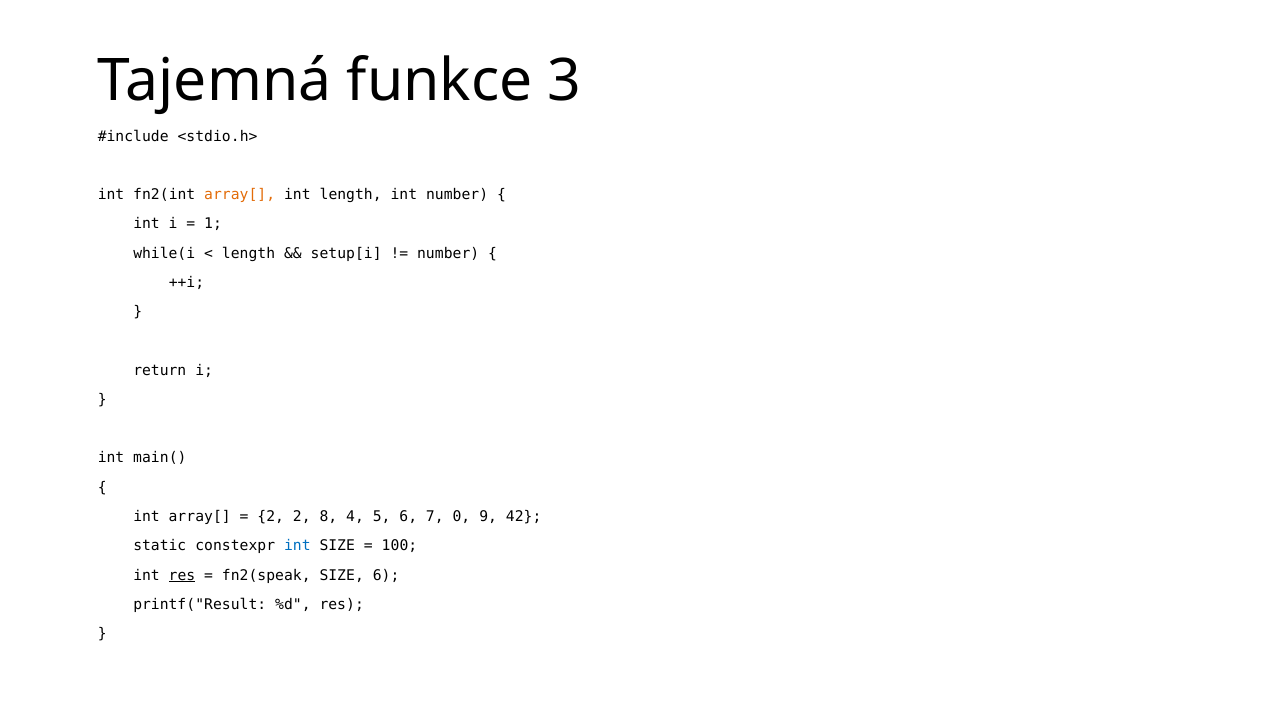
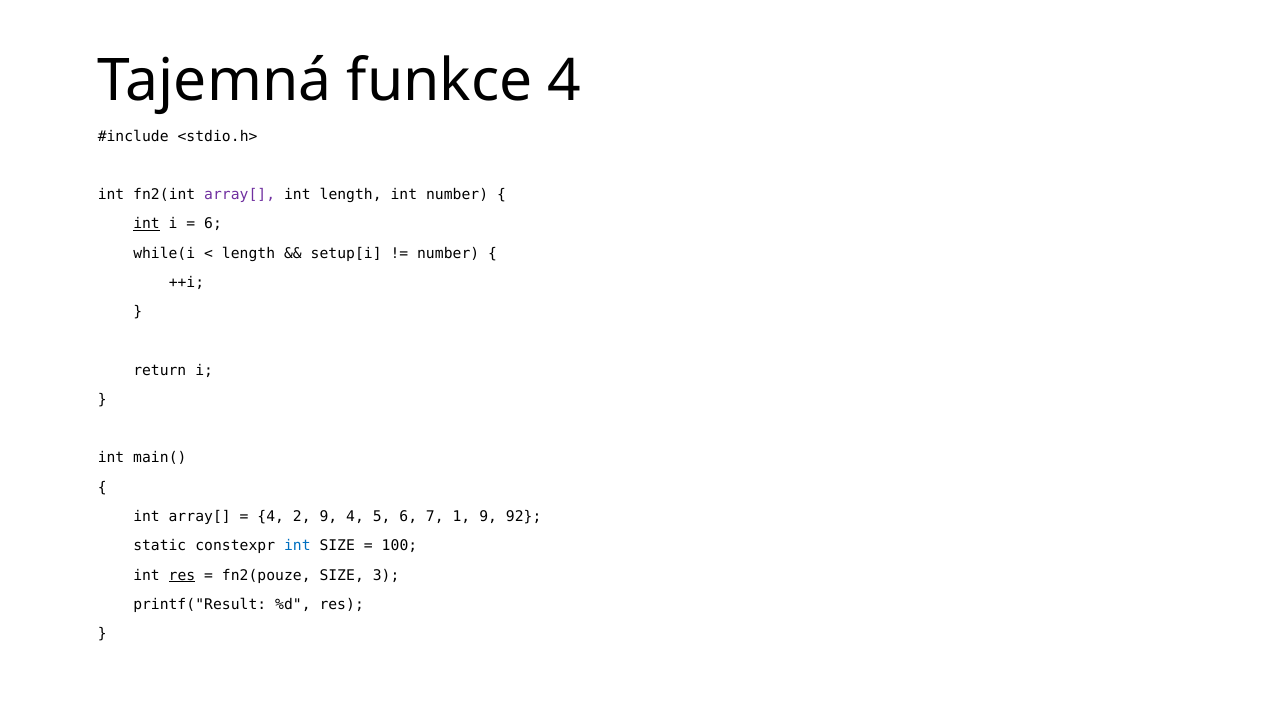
funkce 3: 3 -> 4
array[ at (240, 195) colour: orange -> purple
int at (147, 224) underline: none -> present
1 at (213, 224): 1 -> 6
2 at (271, 516): 2 -> 4
2 8: 8 -> 9
0: 0 -> 1
42: 42 -> 92
fn2(speak: fn2(speak -> fn2(pouze
SIZE 6: 6 -> 3
